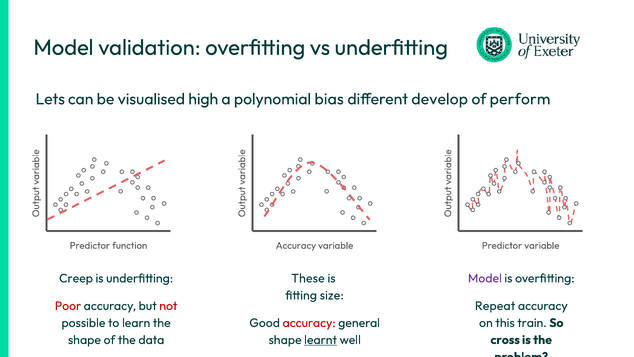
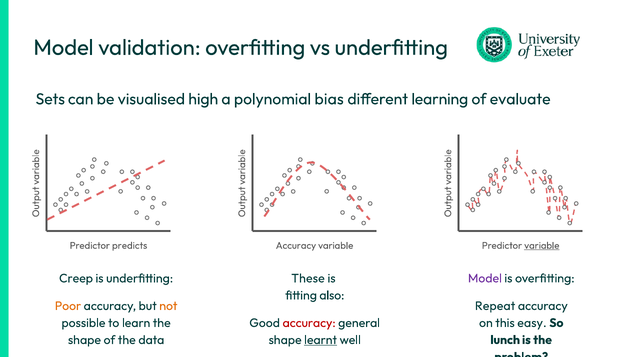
Lets: Lets -> Sets
develop: develop -> learning
perform: perform -> evaluate
function: function -> predicts
variable at (542, 245) underline: none -> present
size: size -> also
Poor colour: red -> orange
not colour: red -> orange
train: train -> easy
cross: cross -> lunch
